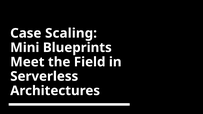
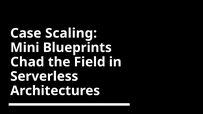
Meet: Meet -> Chad
